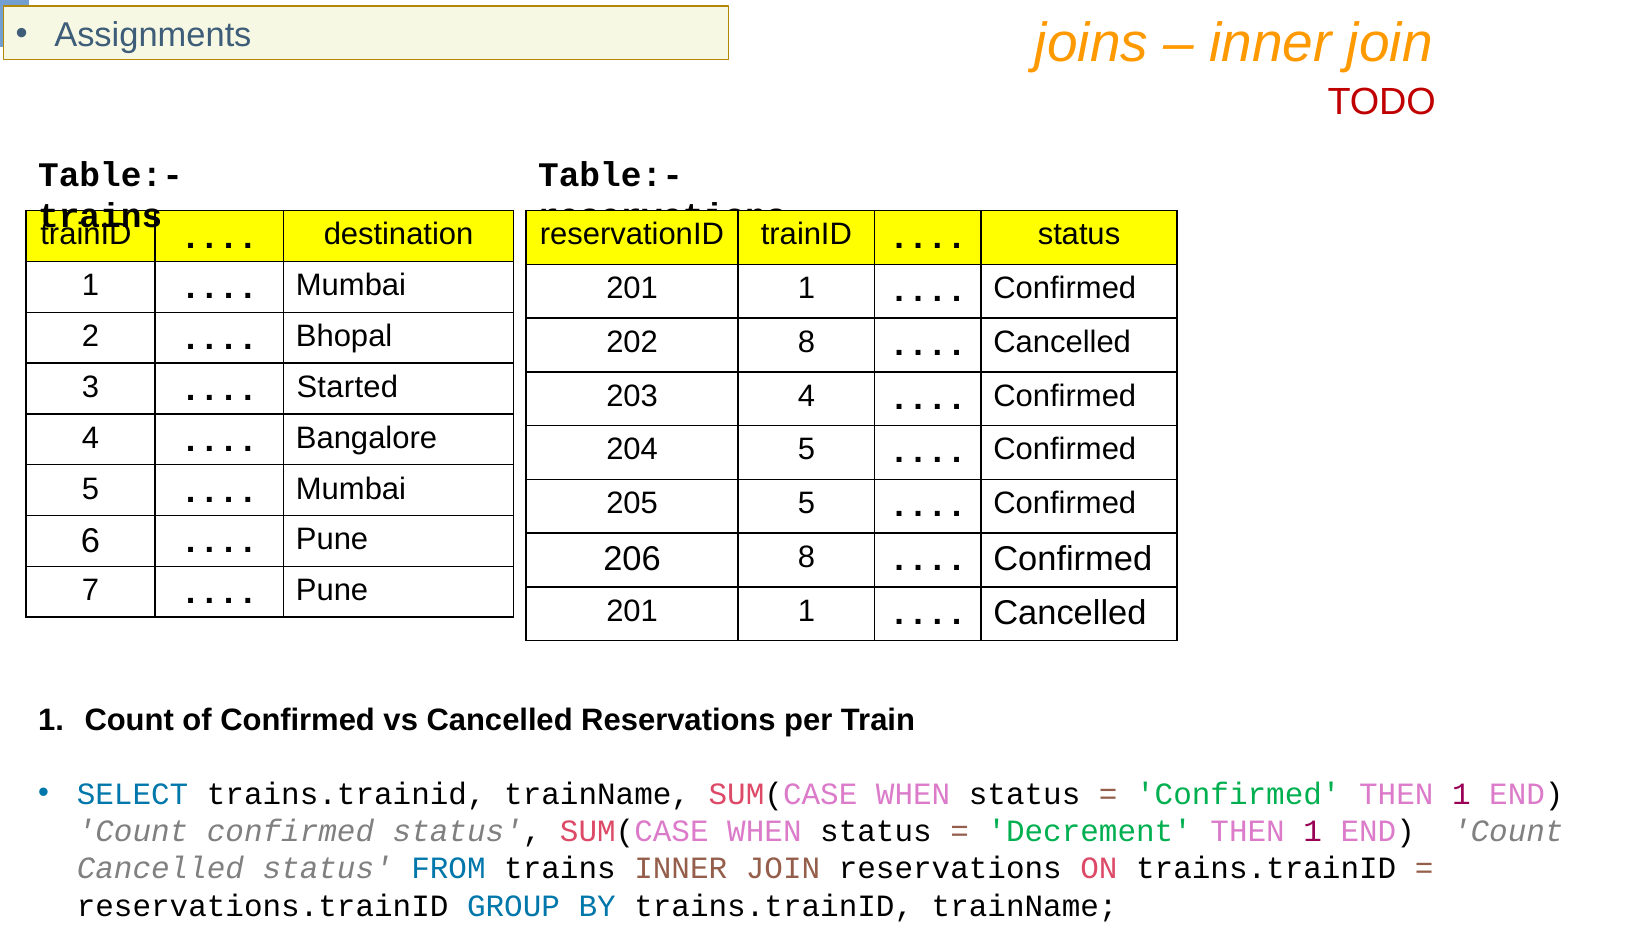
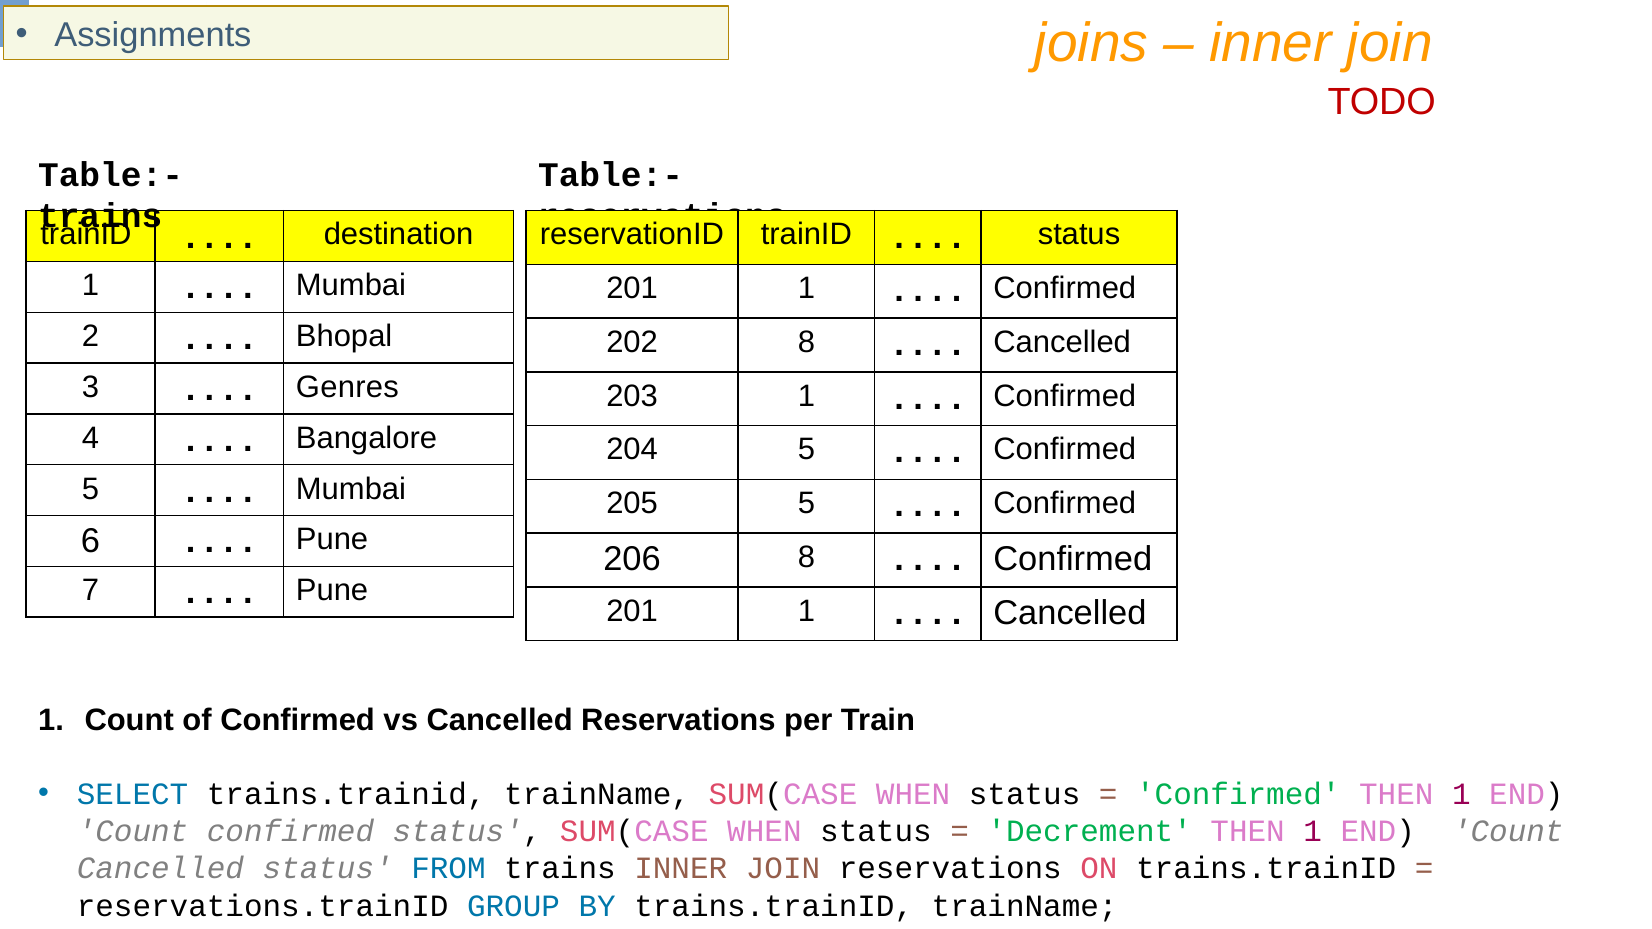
Started: Started -> Genres
203 4: 4 -> 1
